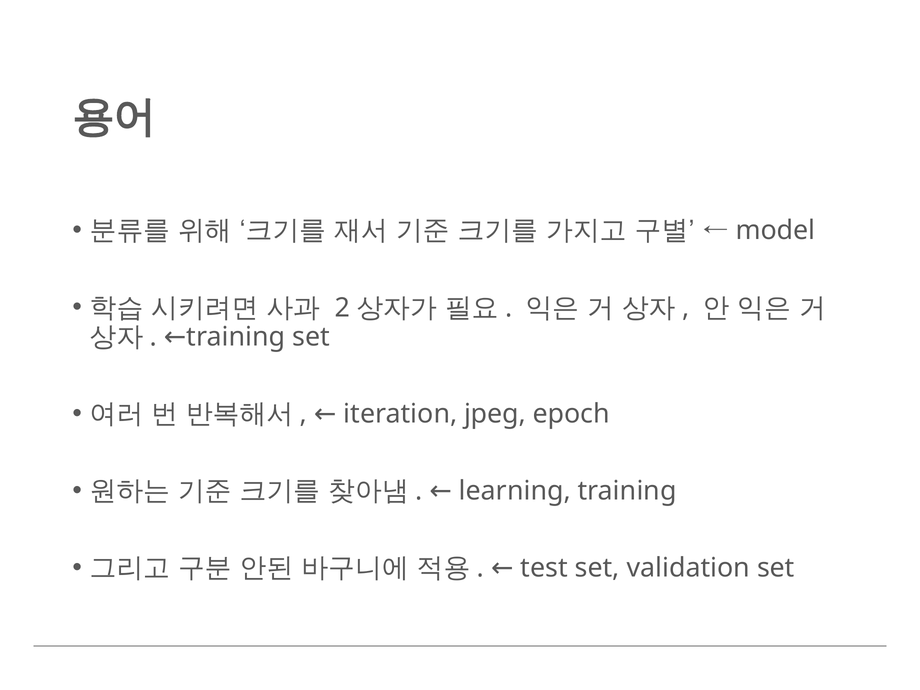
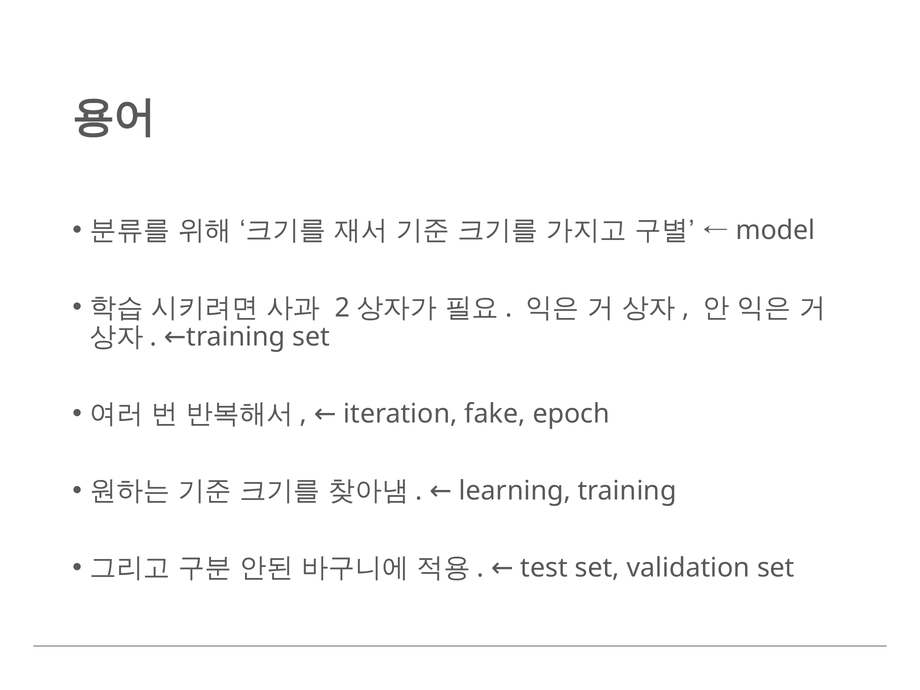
jpeg: jpeg -> fake
